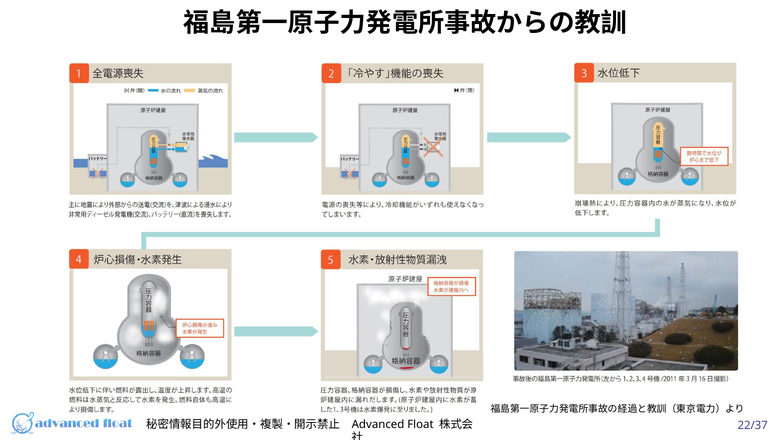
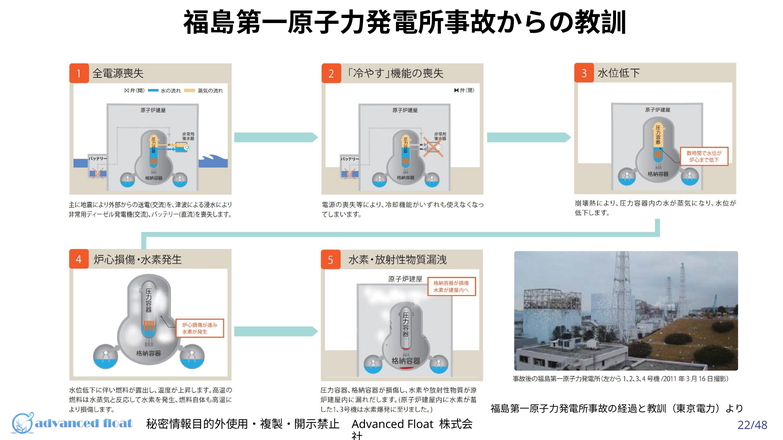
22/37: 22/37 -> 22/48
